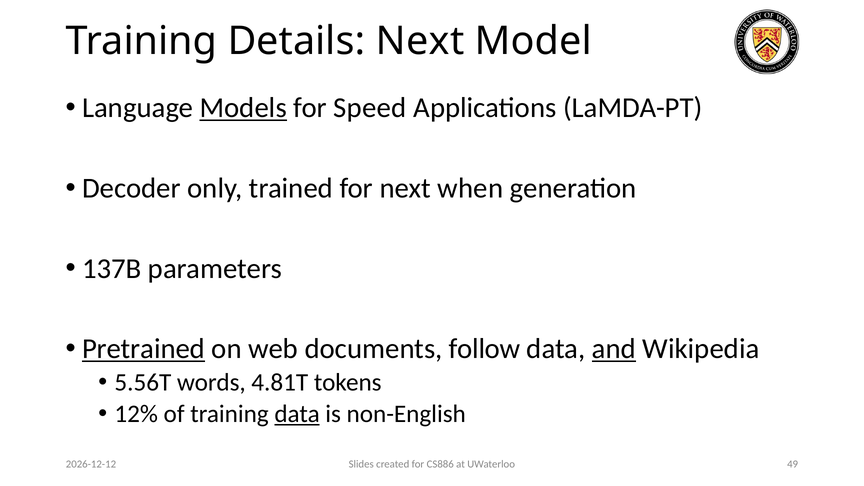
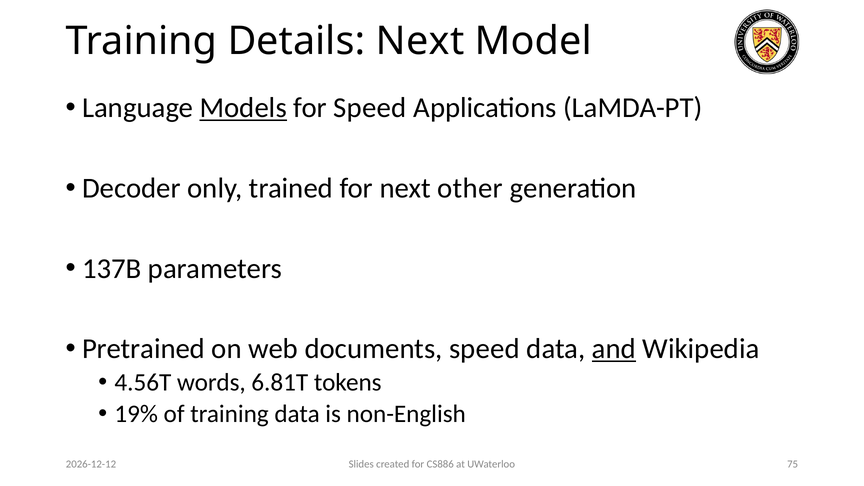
when: when -> other
Pretrained underline: present -> none
documents follow: follow -> speed
5.56T: 5.56T -> 4.56T
4.81T: 4.81T -> 6.81T
12%: 12% -> 19%
data at (297, 414) underline: present -> none
49: 49 -> 75
